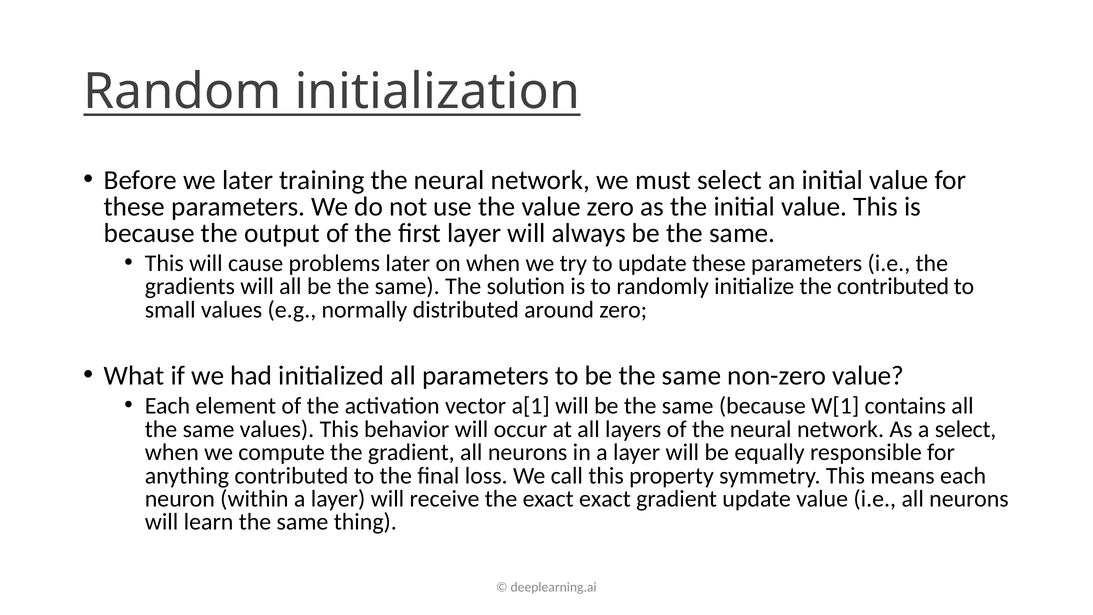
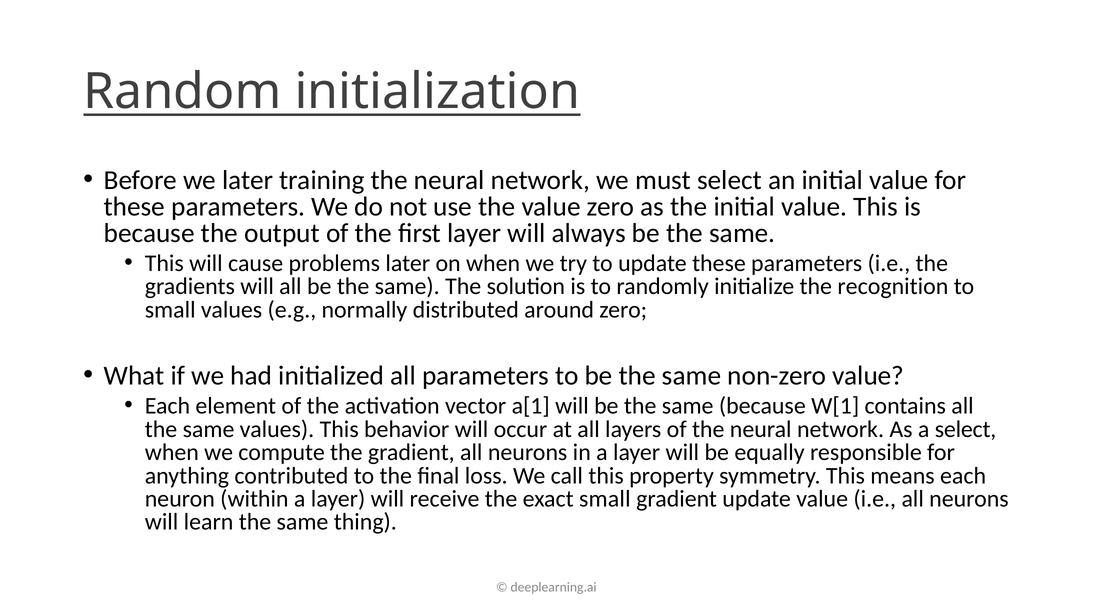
the contributed: contributed -> recognition
exact exact: exact -> small
